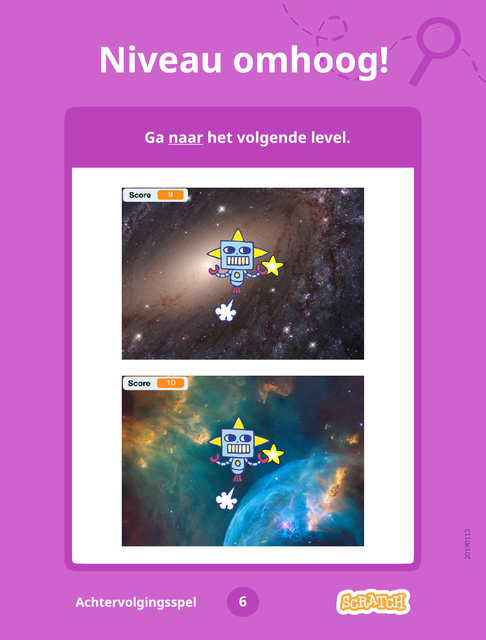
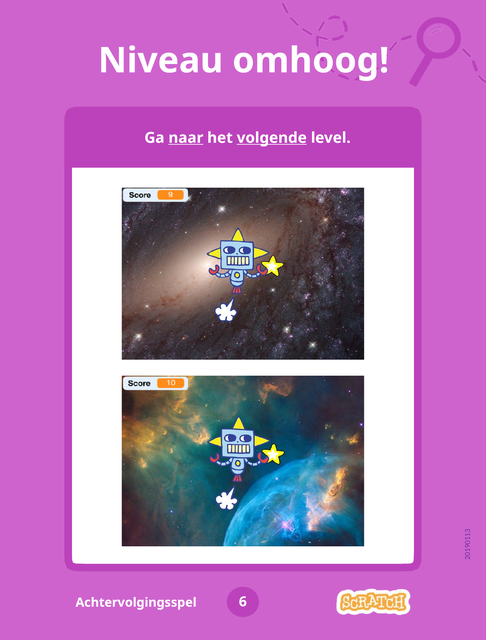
volgende underline: none -> present
